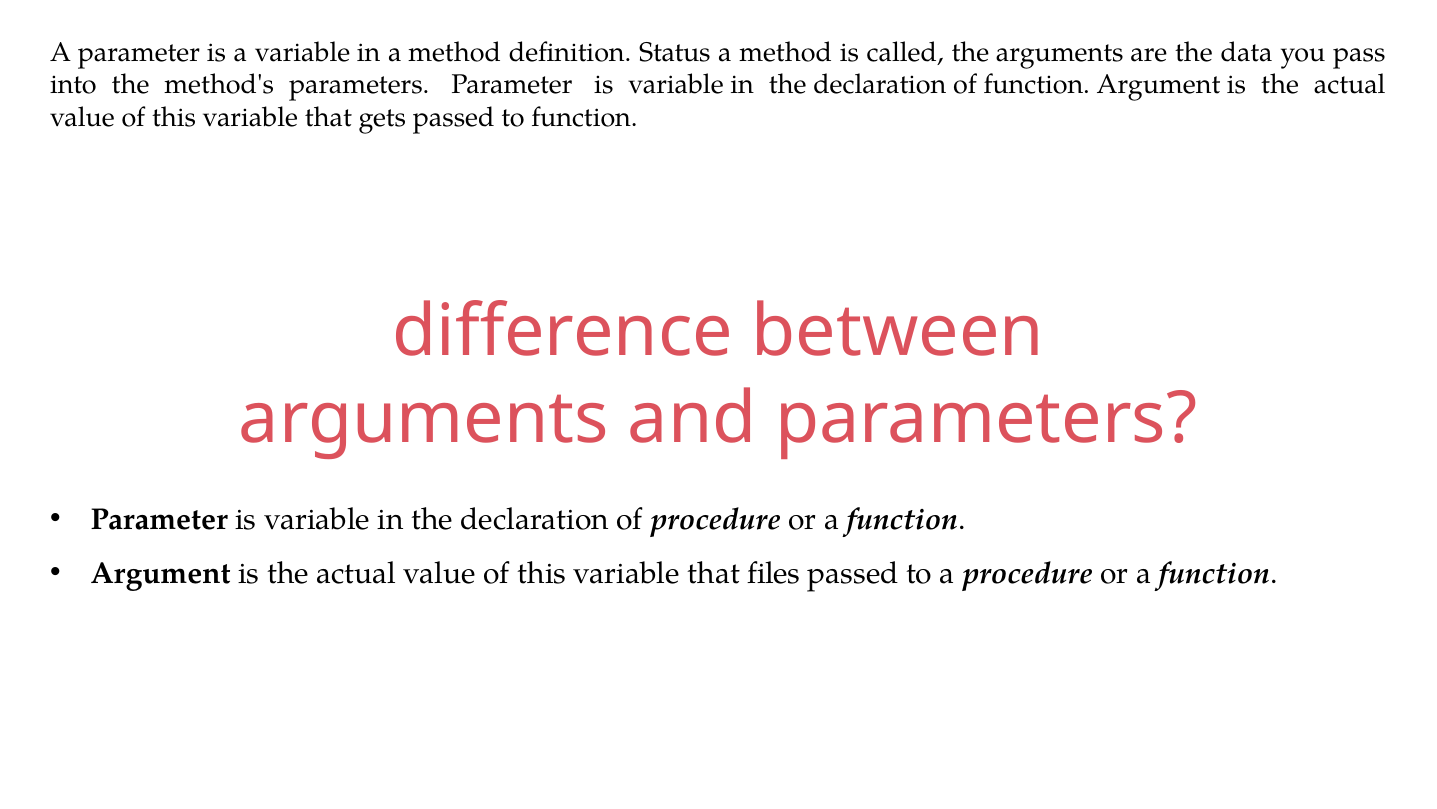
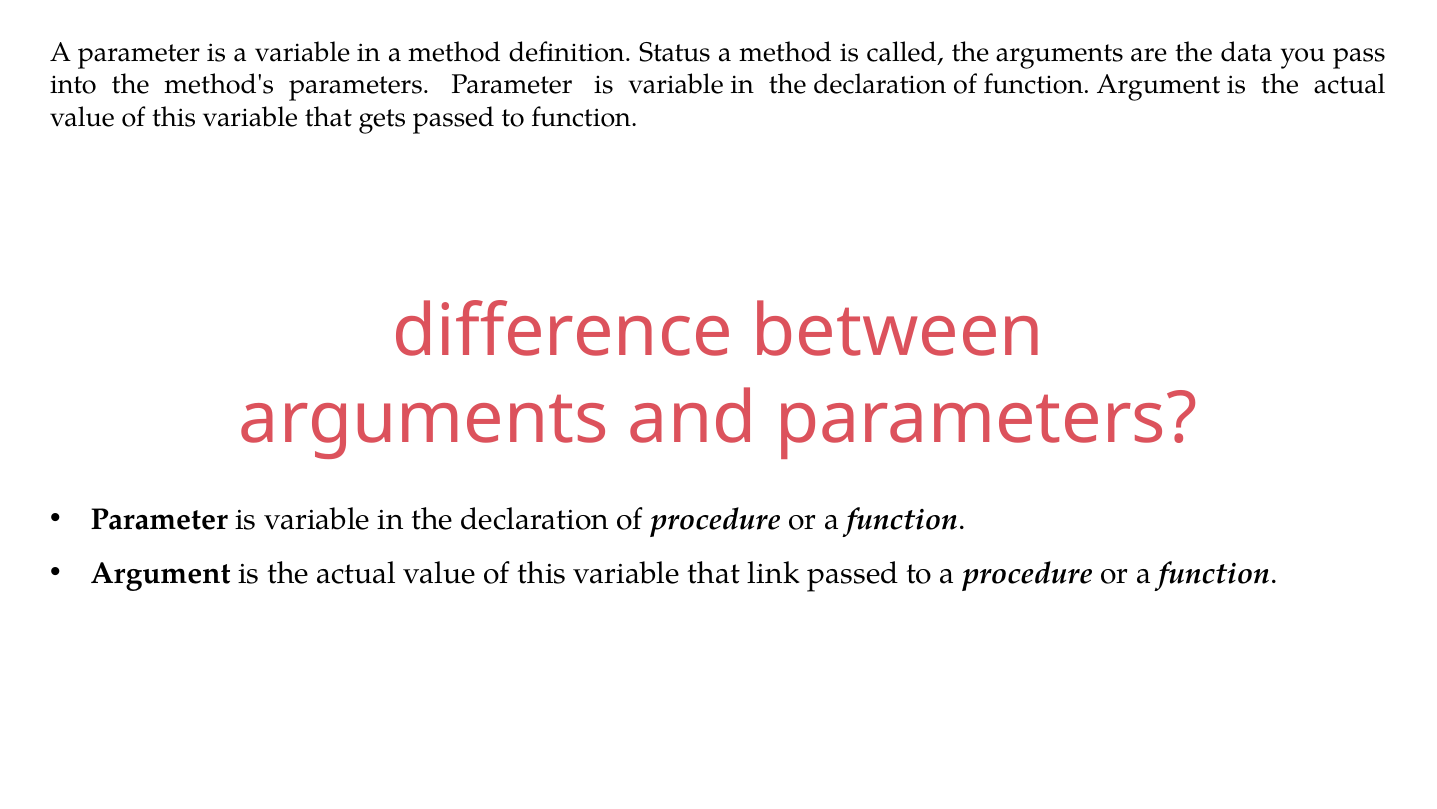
files: files -> link
